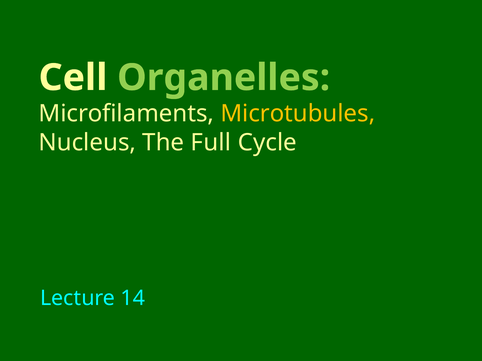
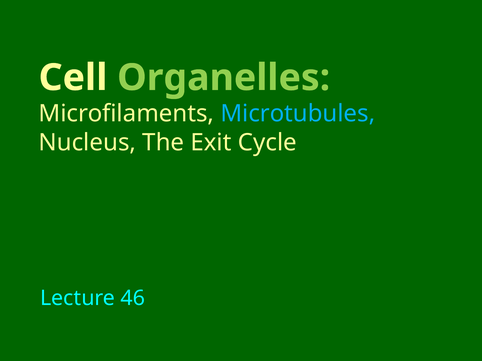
Microtubules colour: yellow -> light blue
Full: Full -> Exit
14: 14 -> 46
